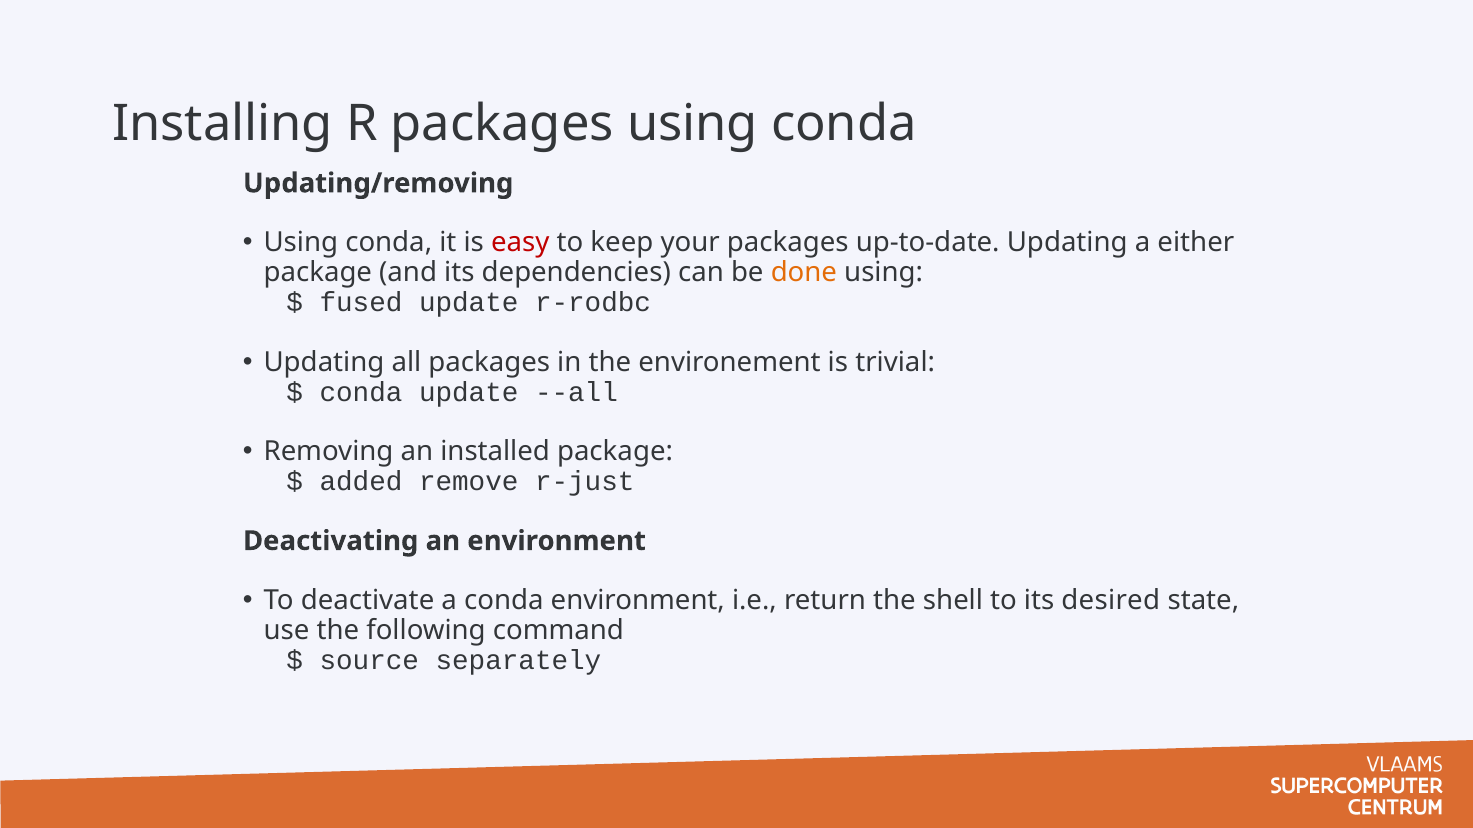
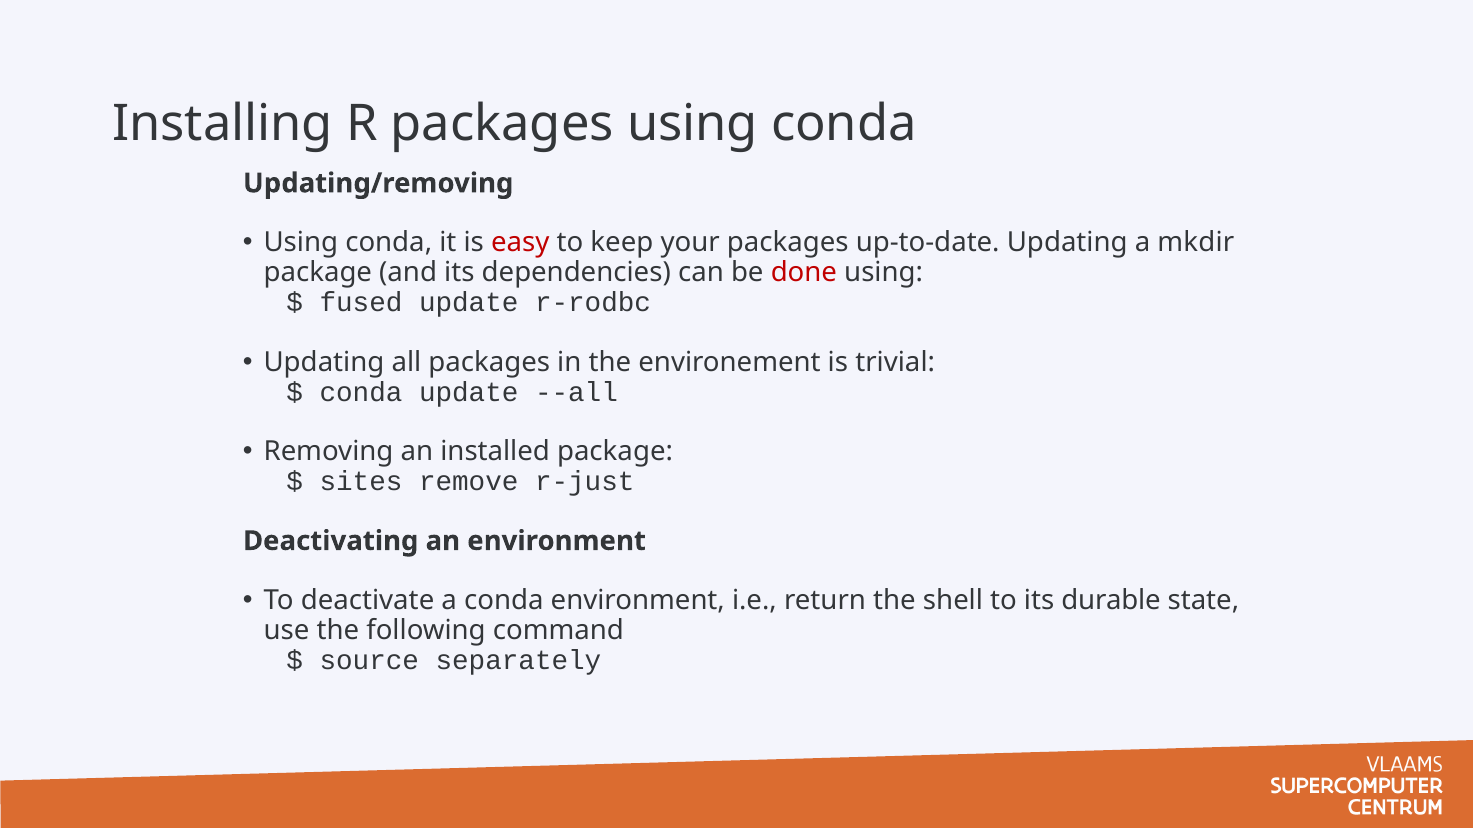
either: either -> mkdir
done colour: orange -> red
added: added -> sites
desired: desired -> durable
